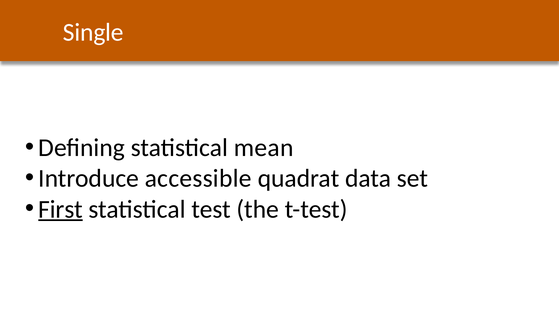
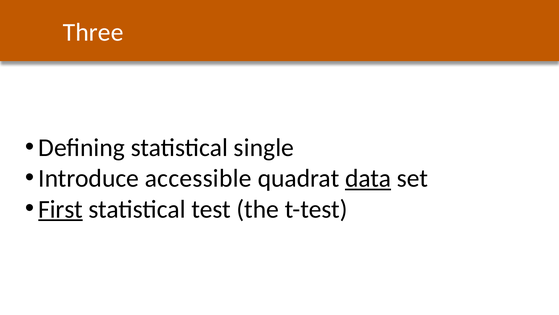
Single: Single -> Three
mean: mean -> single
data underline: none -> present
